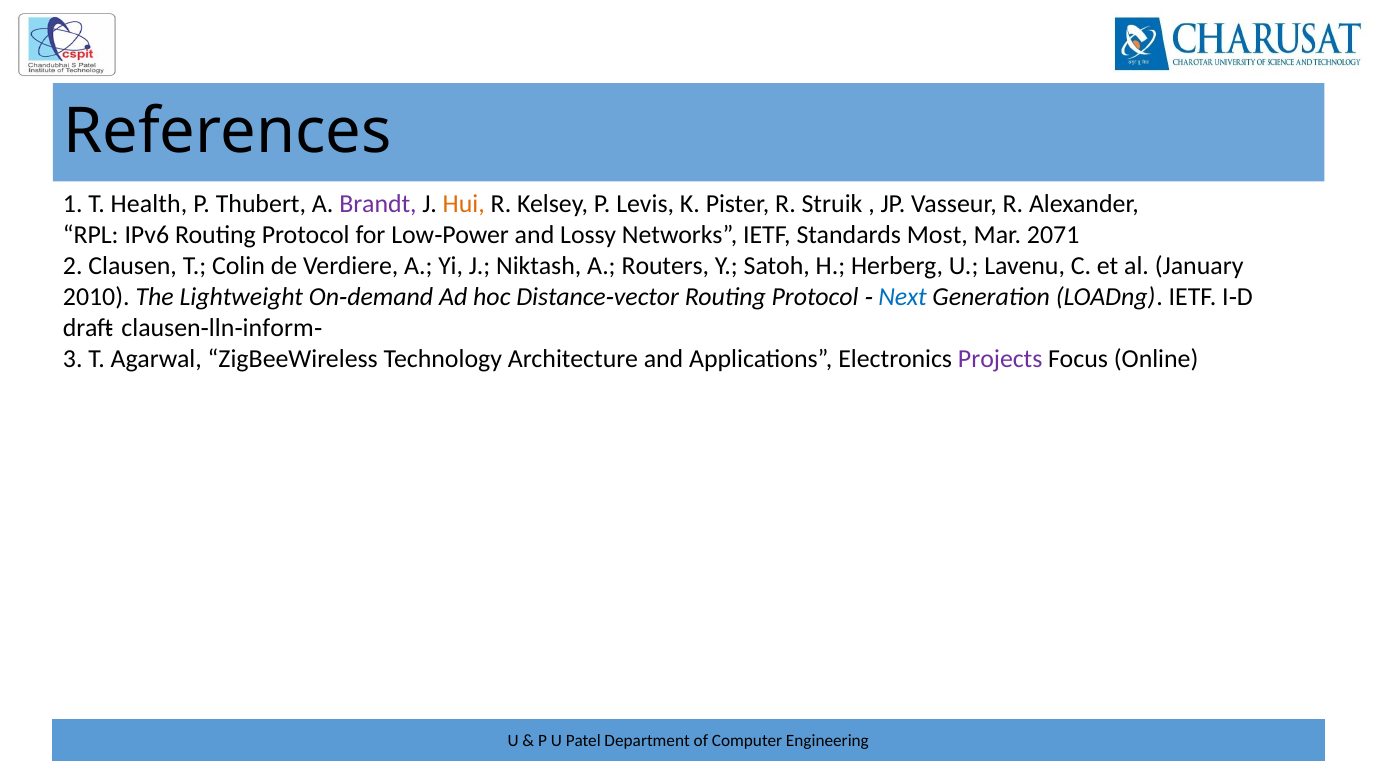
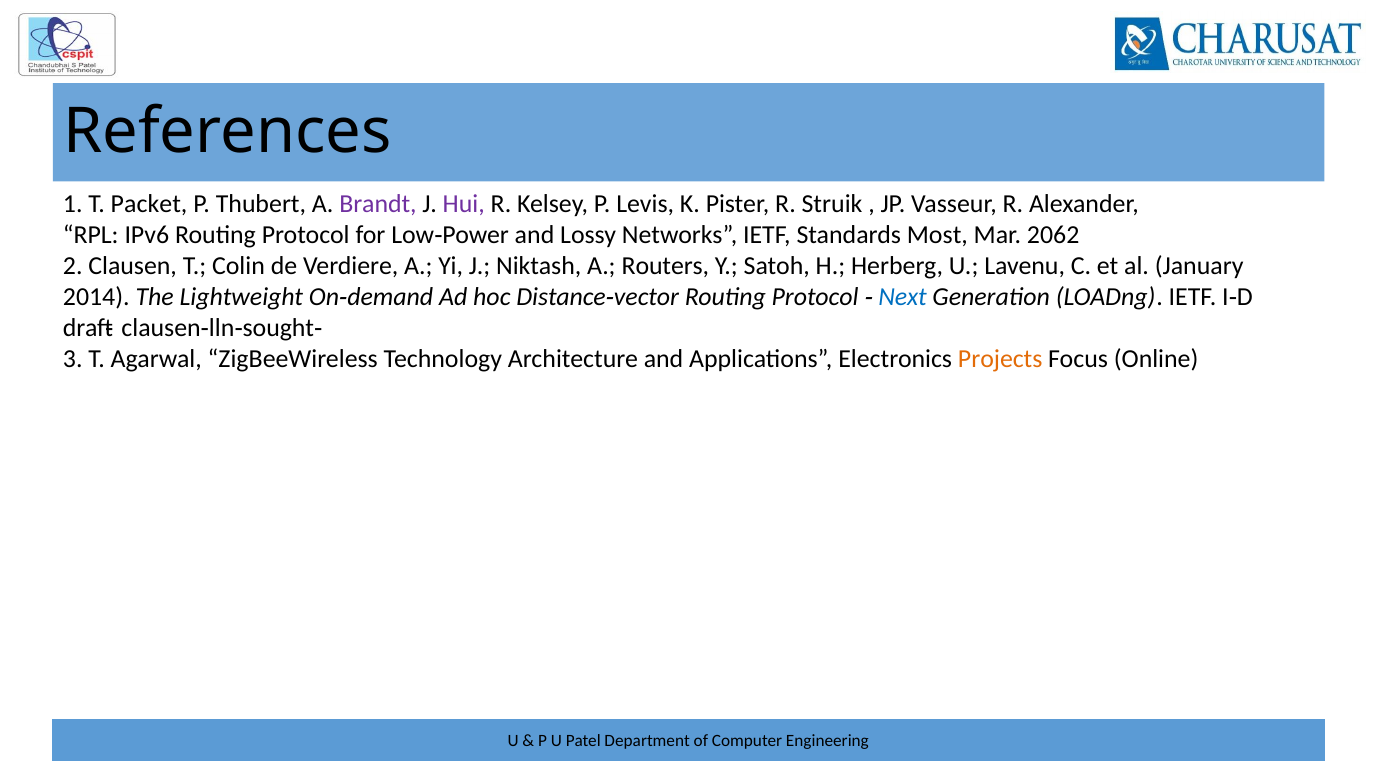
Health: Health -> Packet
Hui colour: orange -> purple
2071: 2071 -> 2062
2010: 2010 -> 2014
inform: inform -> sought
Projects colour: purple -> orange
